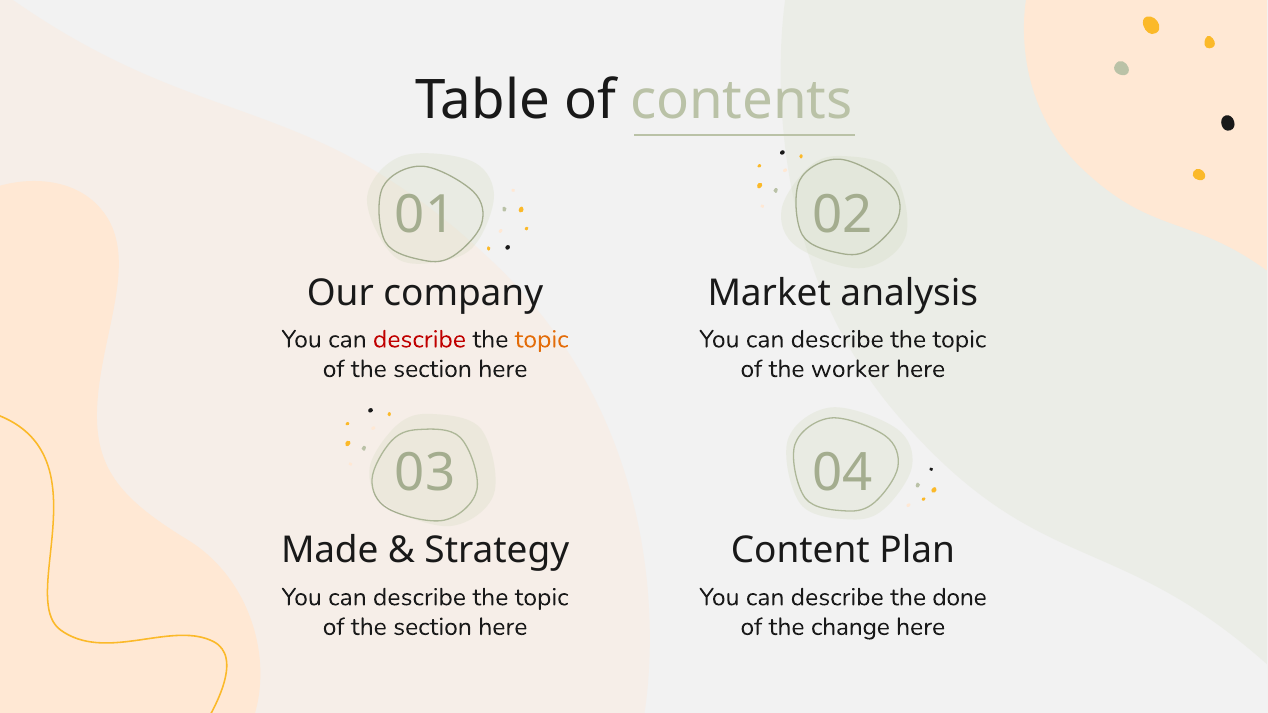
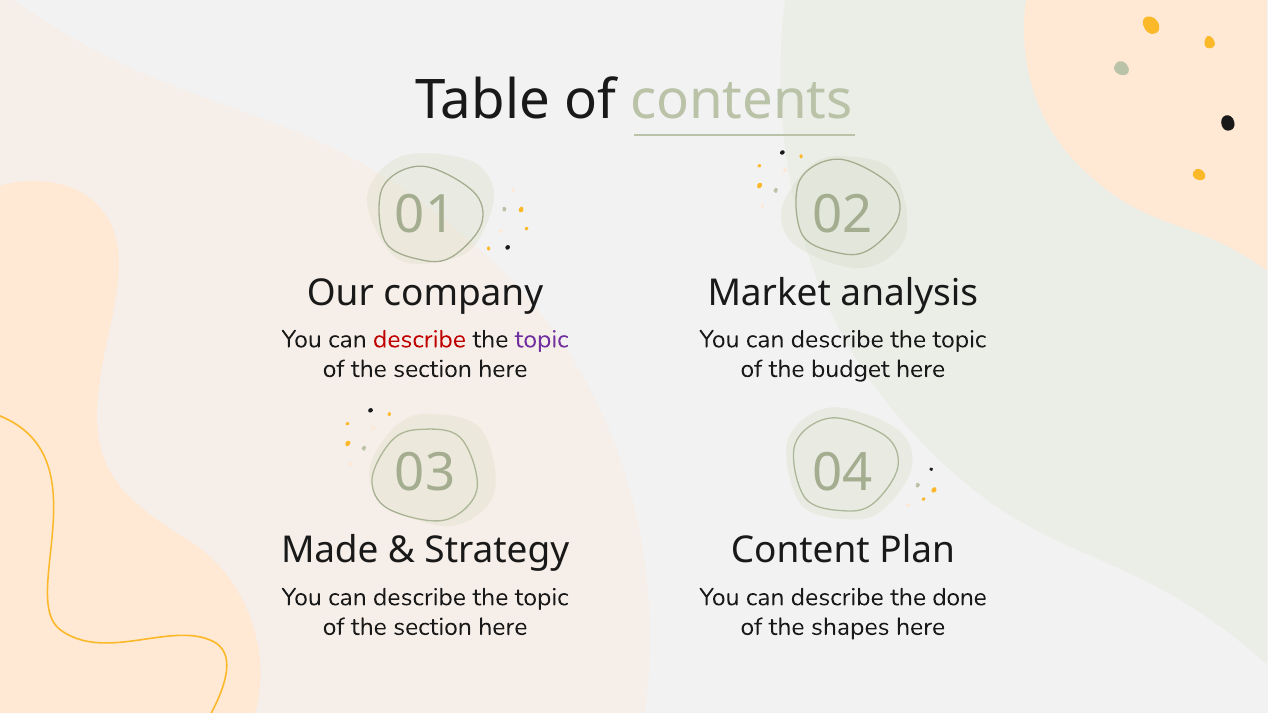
topic at (542, 339) colour: orange -> purple
worker: worker -> budget
change: change -> shapes
